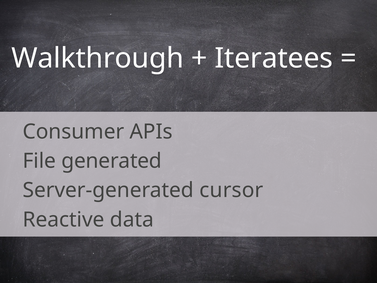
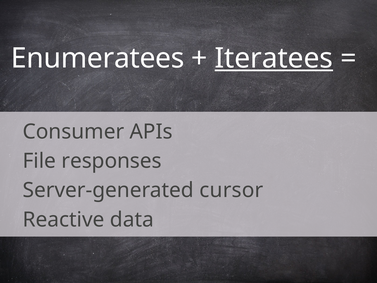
Walkthrough: Walkthrough -> Enumeratees
Iteratees underline: none -> present
generated: generated -> responses
